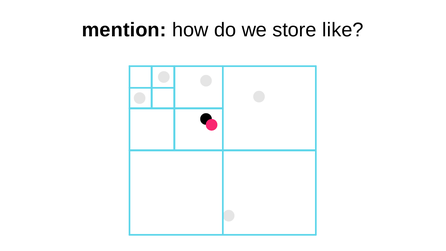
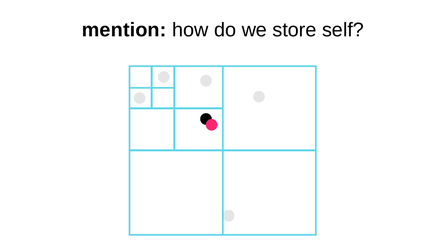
like: like -> self
